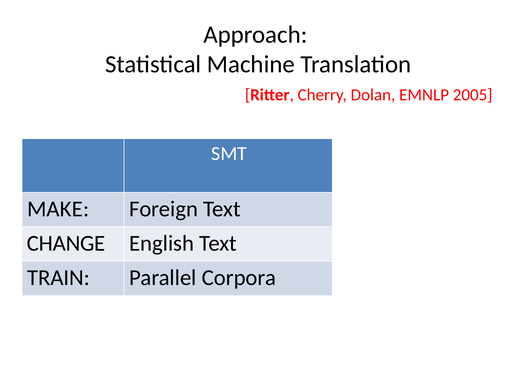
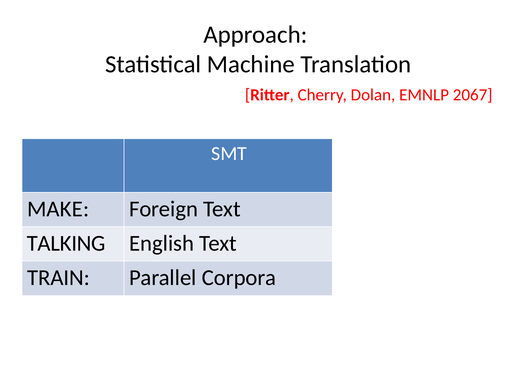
2005: 2005 -> 2067
CHANGE: CHANGE -> TALKING
